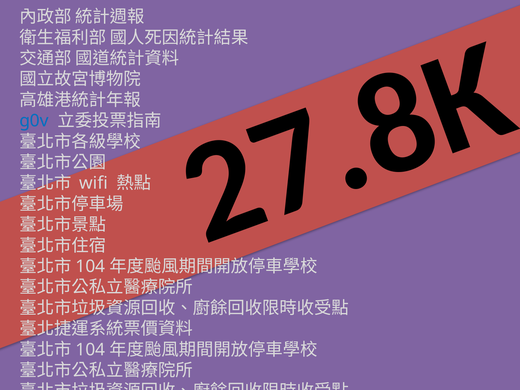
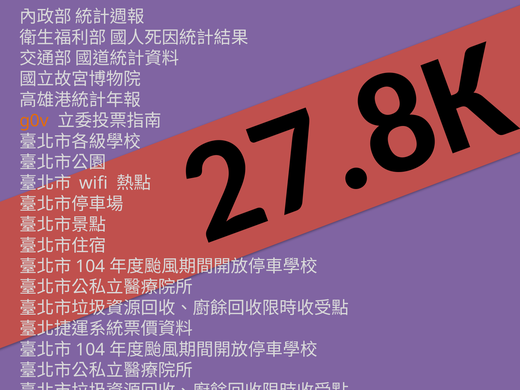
g0v colour: blue -> orange
